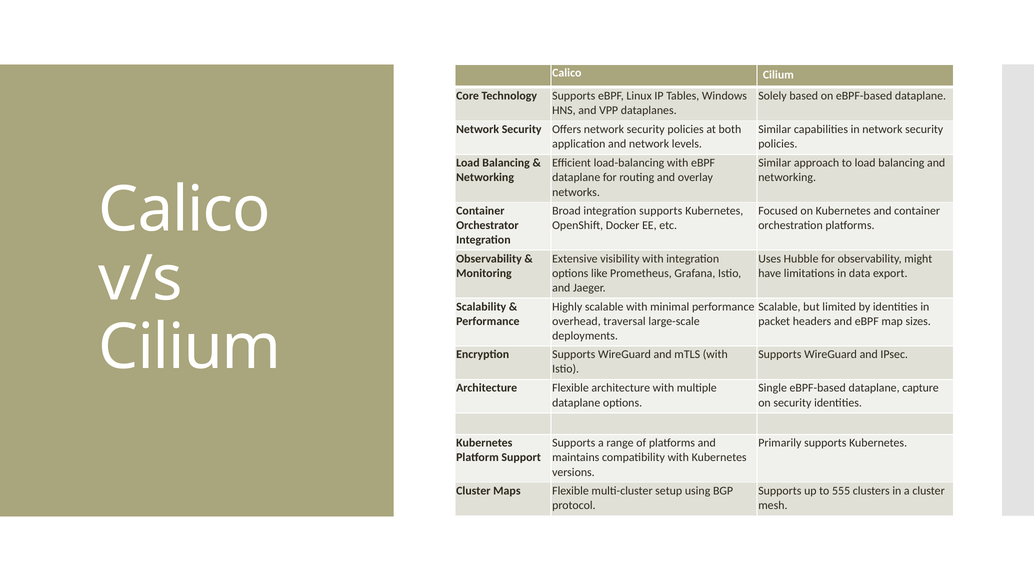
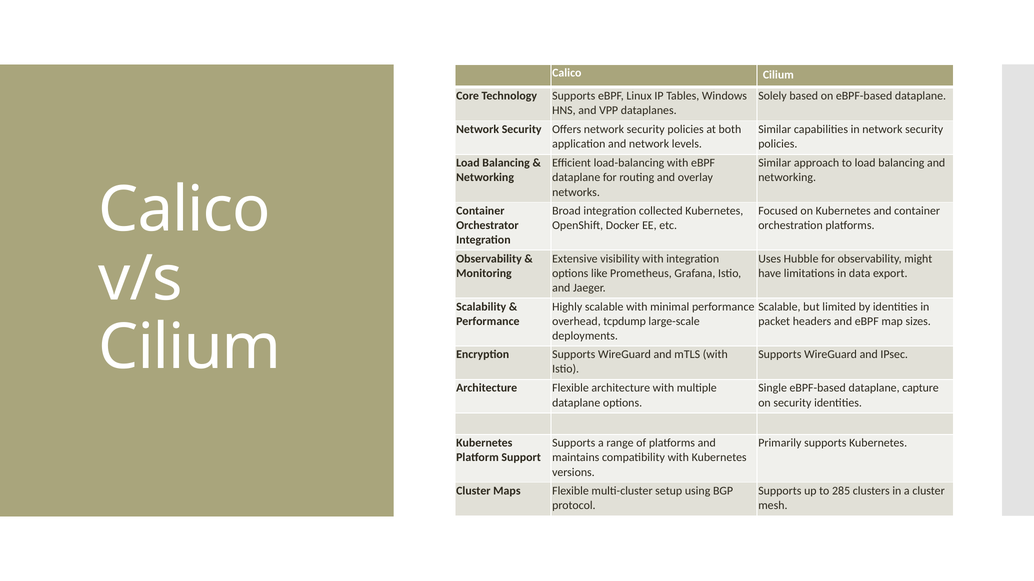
integration supports: supports -> collected
traversal: traversal -> tcpdump
555: 555 -> 285
